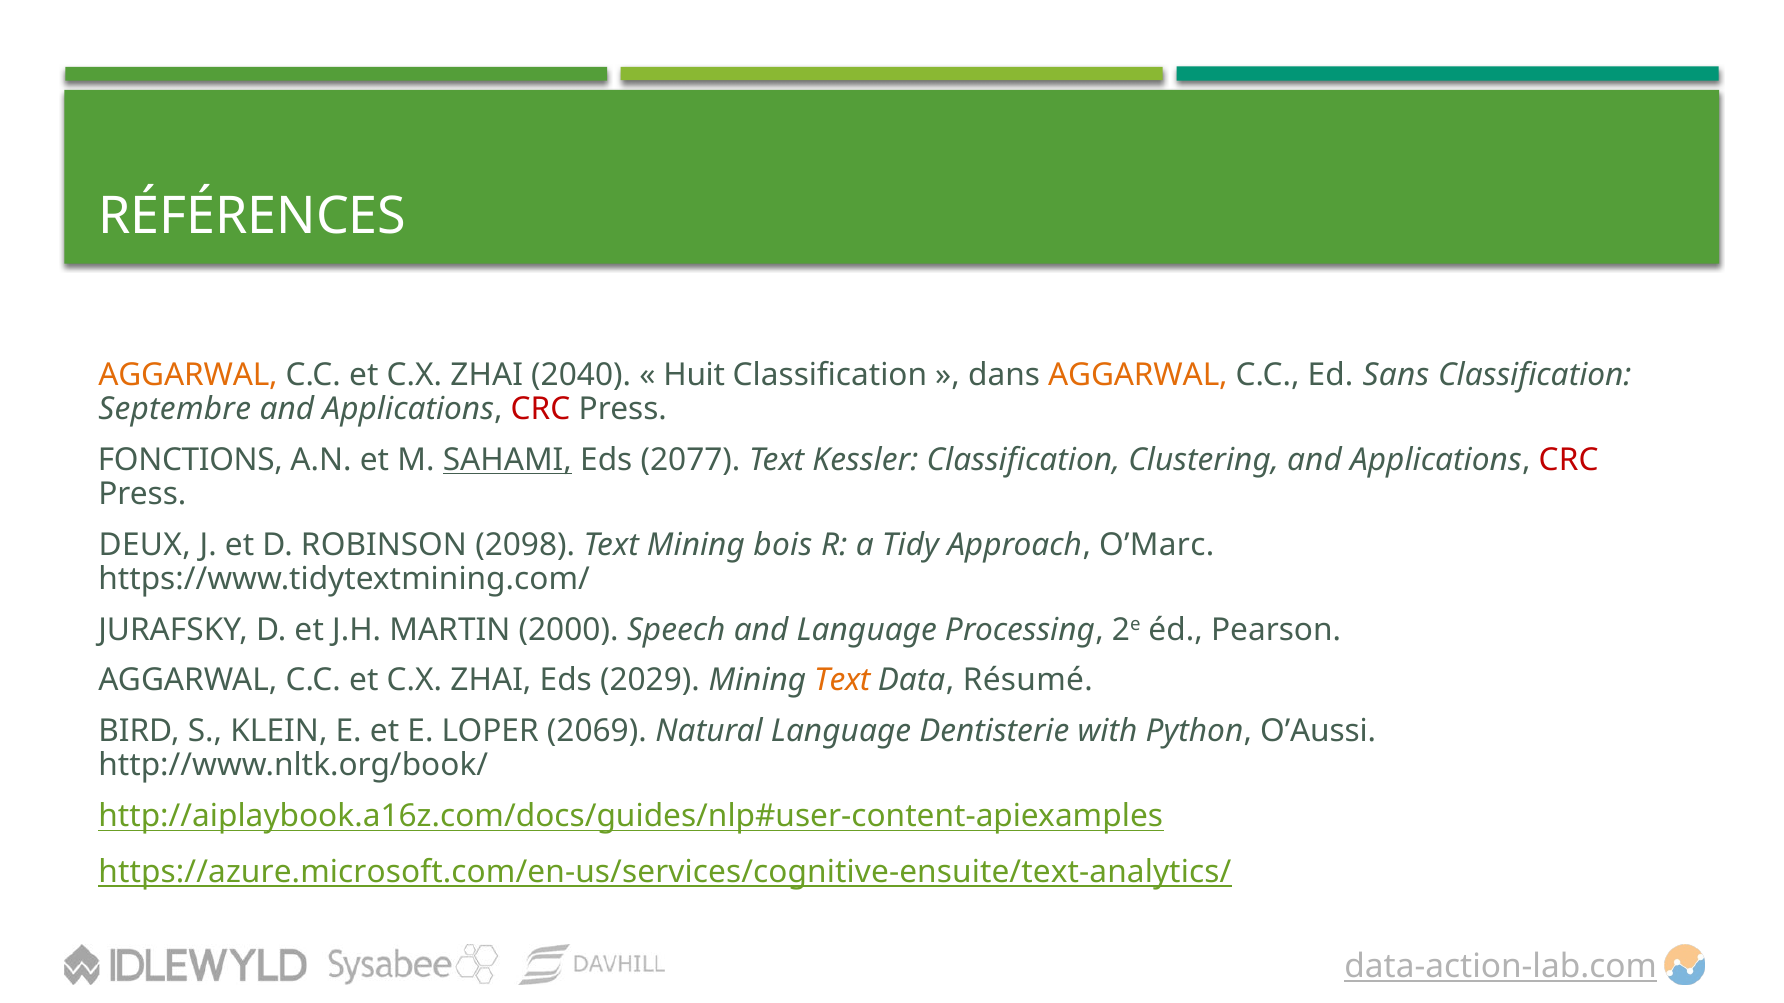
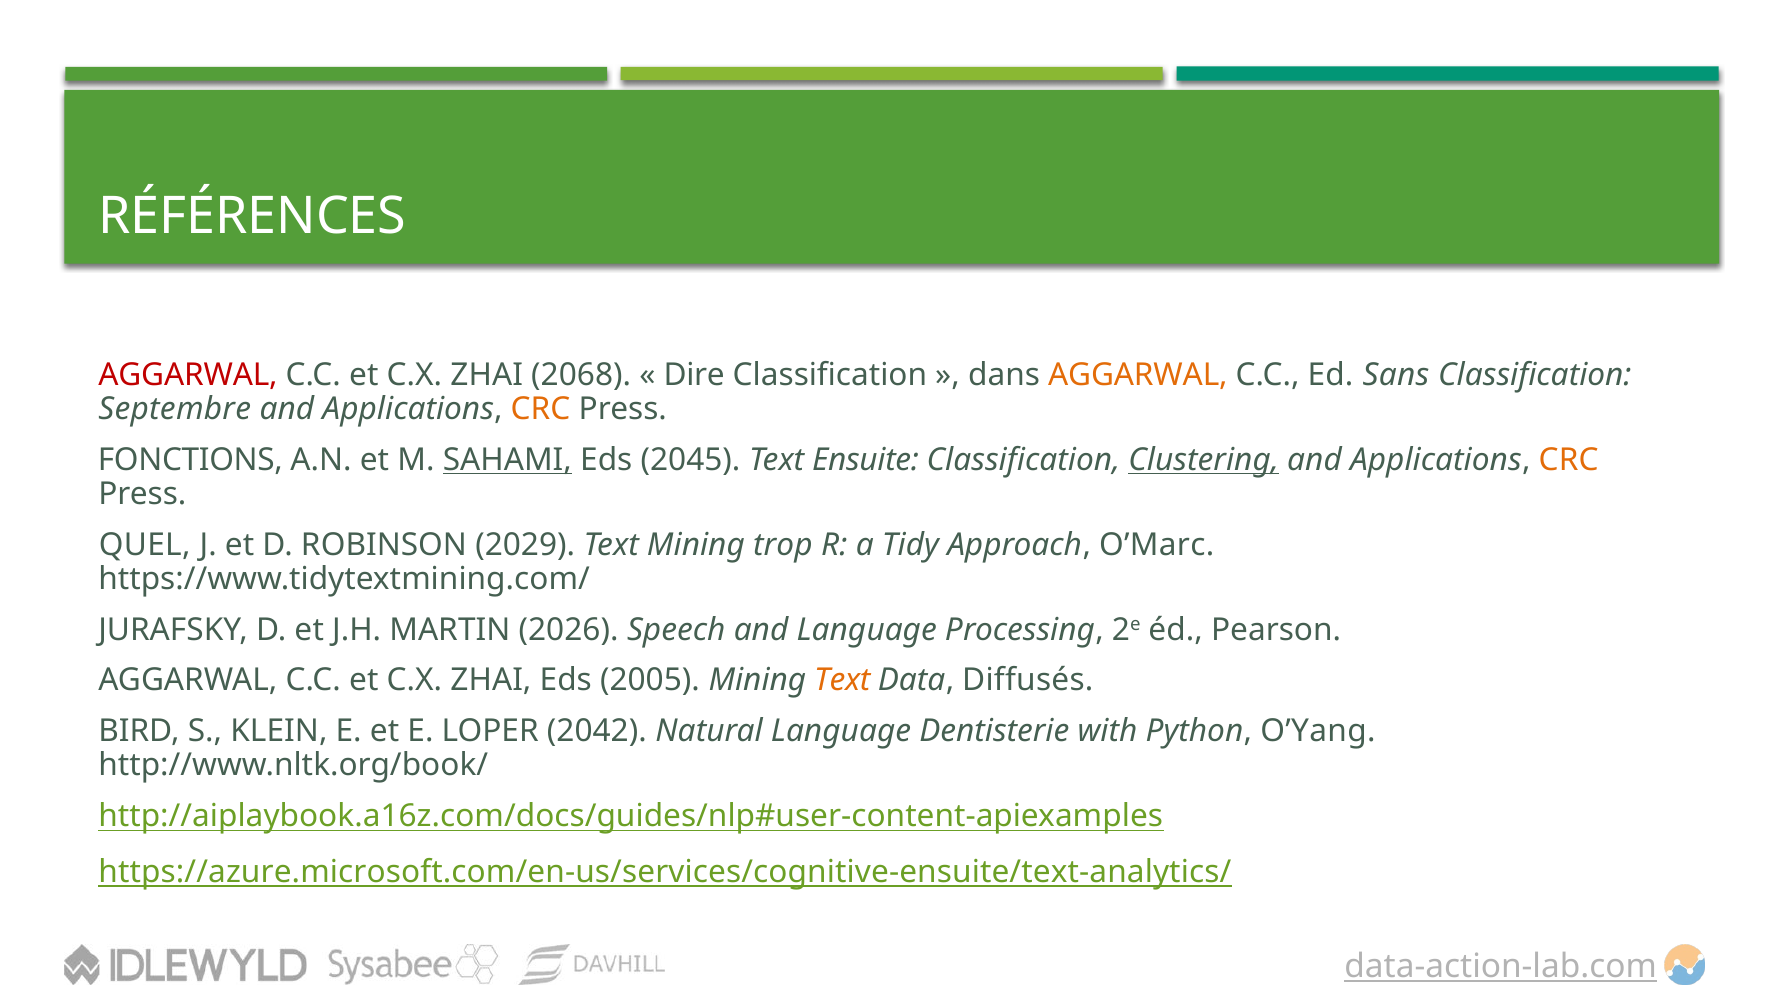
AGGARWAL at (188, 375) colour: orange -> red
2040: 2040 -> 2068
Huit: Huit -> Dire
CRC at (541, 409) colour: red -> orange
2077: 2077 -> 2045
Kessler: Kessler -> Ensuite
Clustering underline: none -> present
CRC at (1569, 460) colour: red -> orange
DEUX: DEUX -> QUEL
2098: 2098 -> 2029
bois: bois -> trop
2000: 2000 -> 2026
2029: 2029 -> 2005
Résumé: Résumé -> Diffusés
2069: 2069 -> 2042
O’Aussi: O’Aussi -> O’Yang
